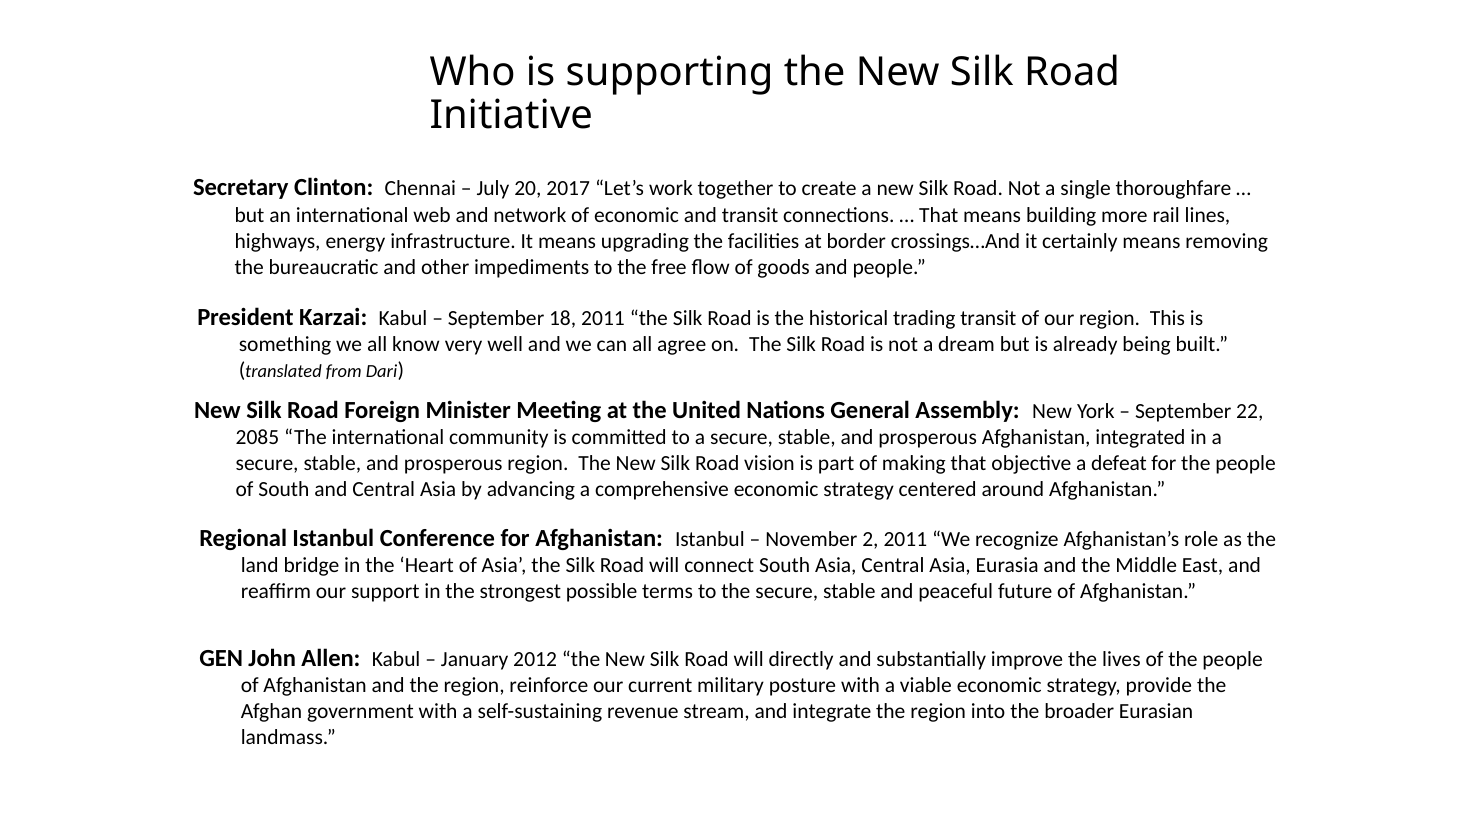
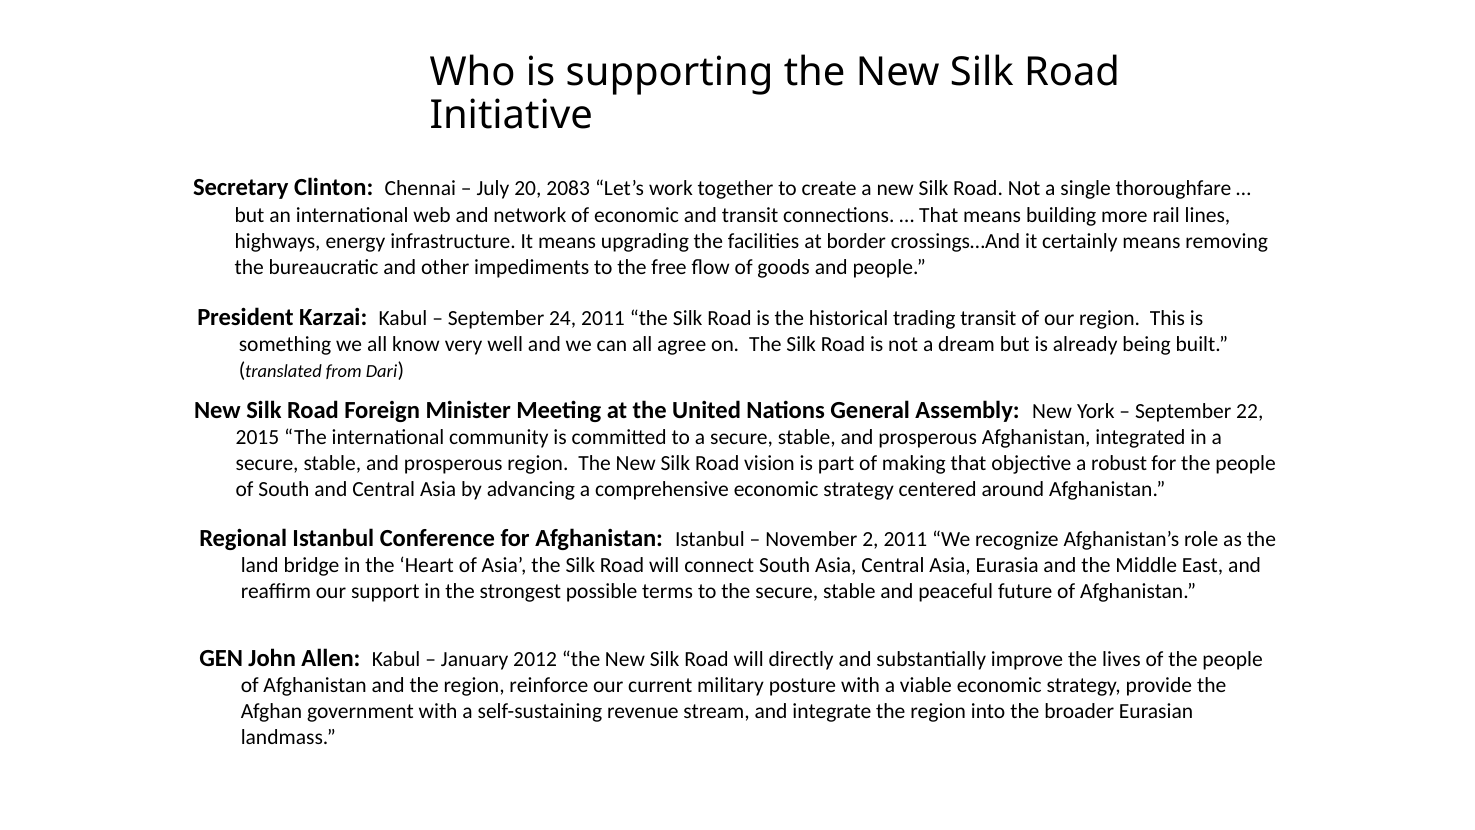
2017: 2017 -> 2083
18: 18 -> 24
2085: 2085 -> 2015
defeat: defeat -> robust
